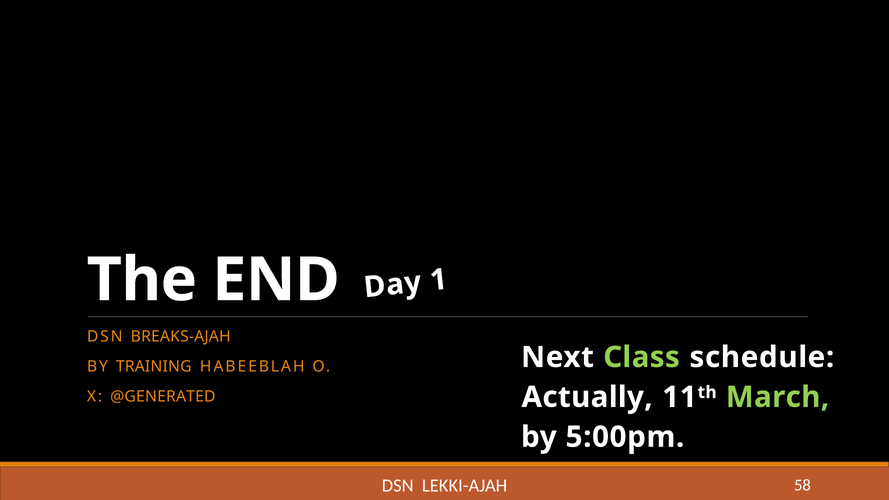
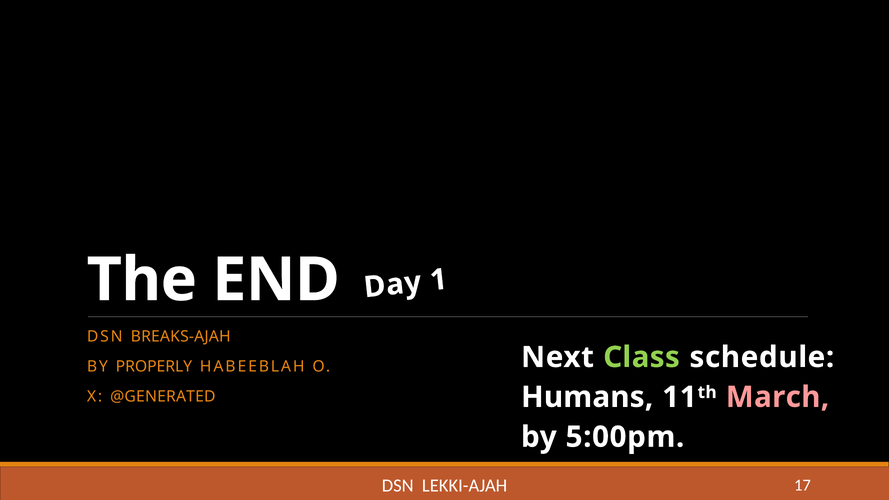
TRAINING: TRAINING -> PROPERLY
Actually: Actually -> Humans
March colour: light green -> pink
58: 58 -> 17
